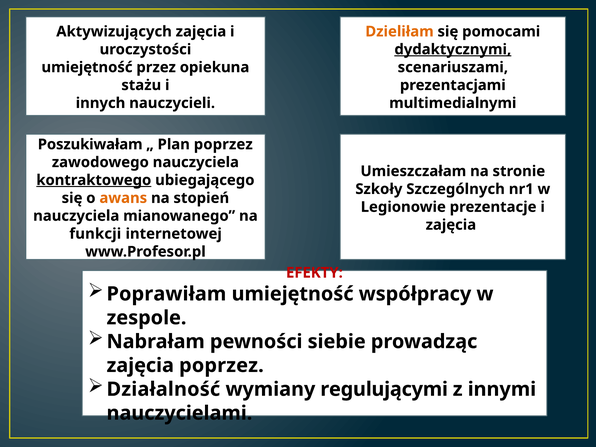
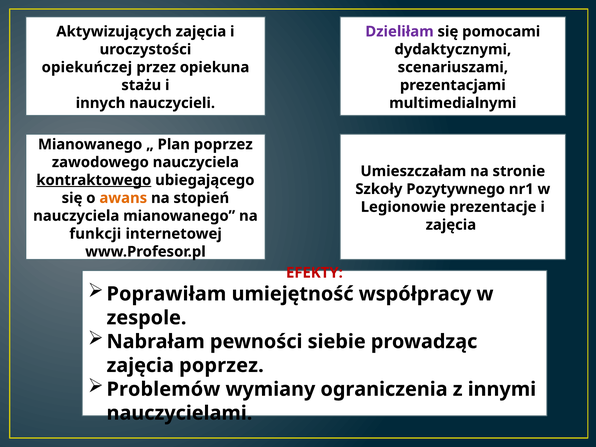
Dzieliłam colour: orange -> purple
dydaktycznymi underline: present -> none
umiejętność at (87, 67): umiejętność -> opiekuńczej
Poszukiwałam at (90, 144): Poszukiwałam -> Mianowanego
Szczególnych: Szczególnych -> Pozytywnego
Działalność: Działalność -> Problemów
regulującymi: regulującymi -> ograniczenia
